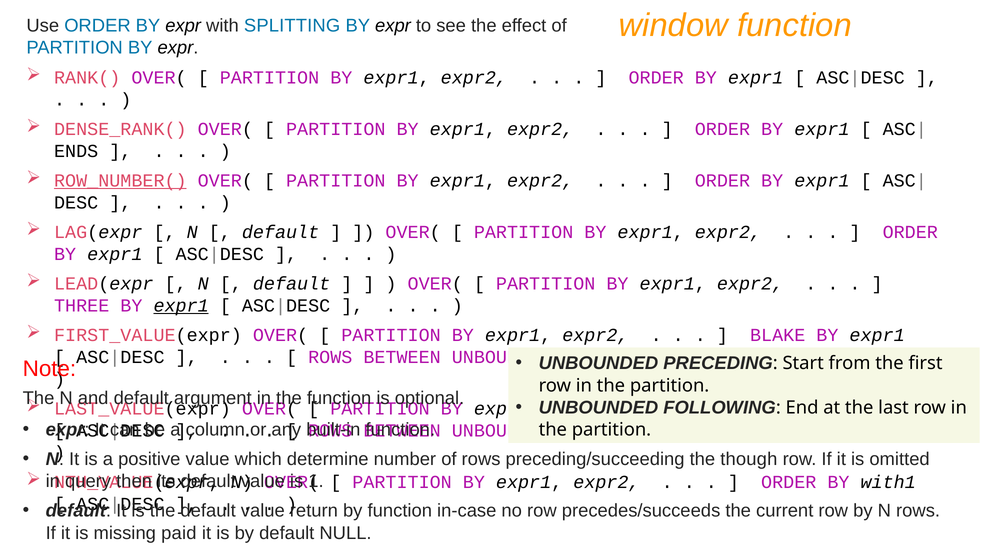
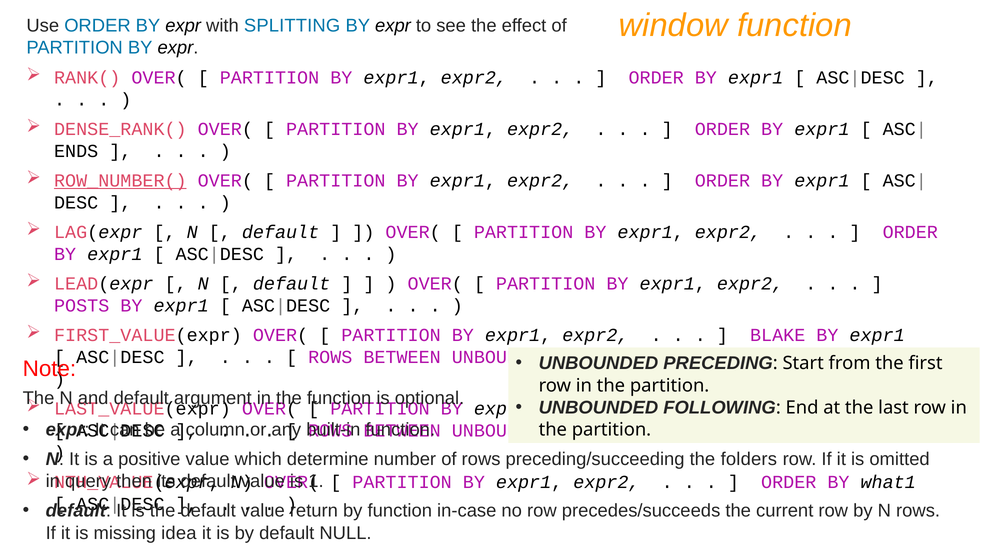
THREE: THREE -> POSTS
expr1 at (181, 306) underline: present -> none
though: though -> folders
with1: with1 -> what1
paid: paid -> idea
